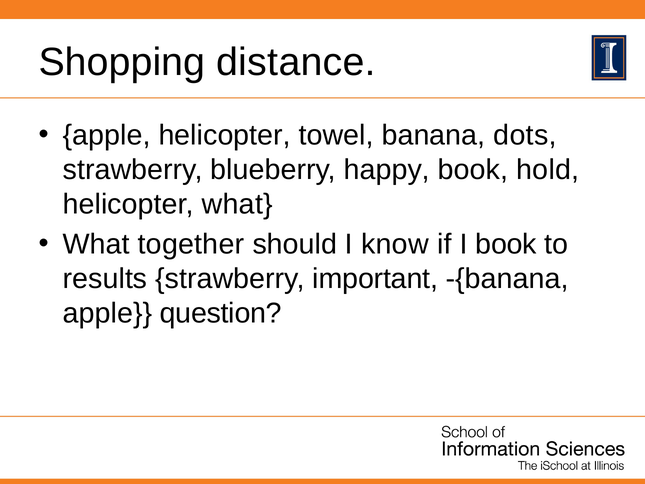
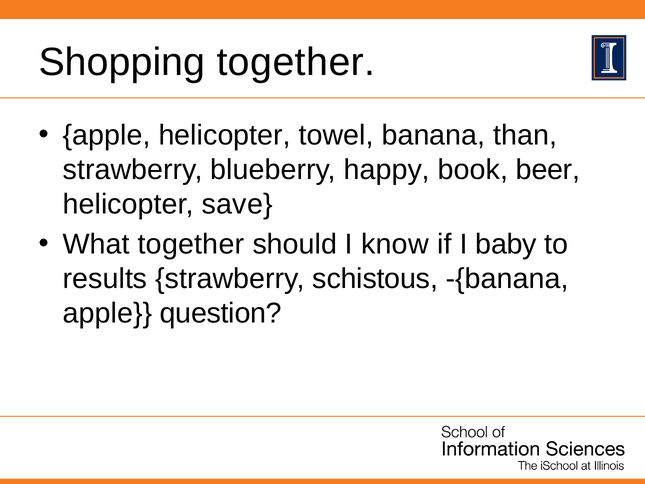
Shopping distance: distance -> together
dots: dots -> than
hold: hold -> beer
helicopter what: what -> save
I book: book -> baby
important: important -> schistous
